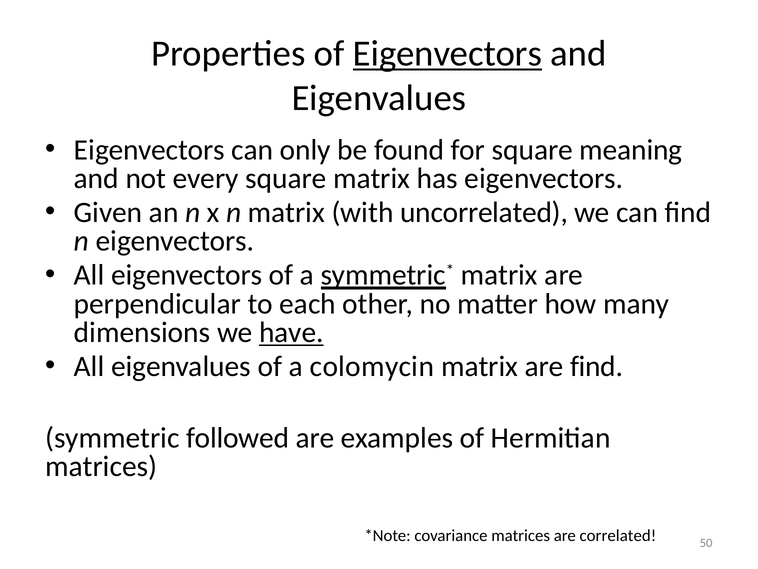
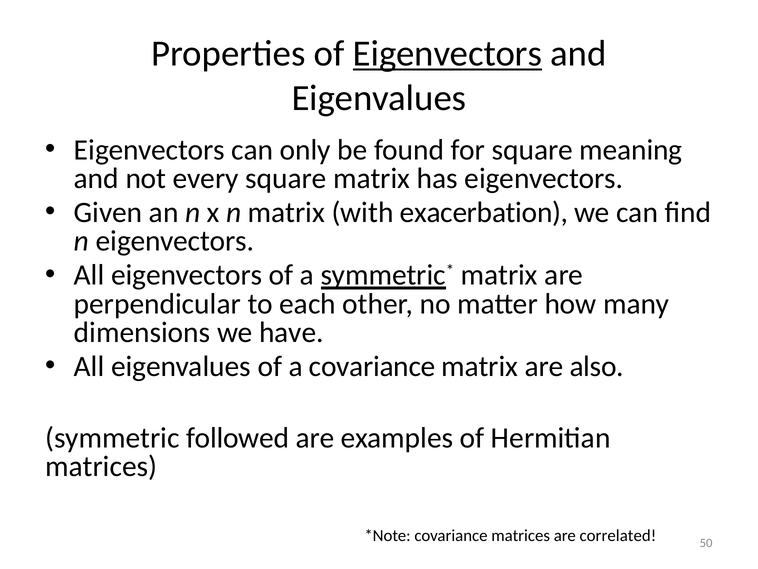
uncorrelated: uncorrelated -> exacerbation
have underline: present -> none
a colomycin: colomycin -> covariance
are find: find -> also
